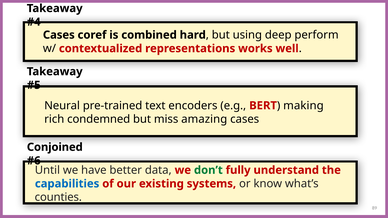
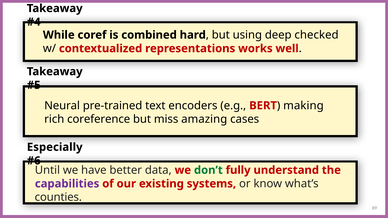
Cases at (59, 35): Cases -> While
perform: perform -> checked
condemned: condemned -> coreference
Conjoined: Conjoined -> Especially
capabilities colour: blue -> purple
